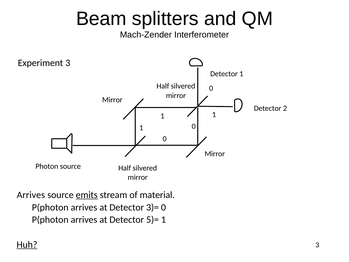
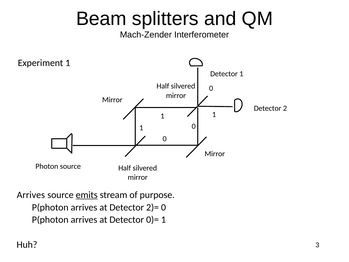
Experiment 3: 3 -> 1
material: material -> purpose
3)=: 3)= -> 2)=
5)=: 5)= -> 0)=
Huh underline: present -> none
